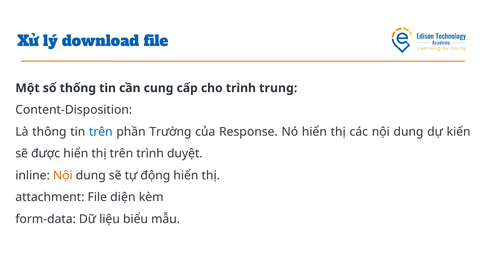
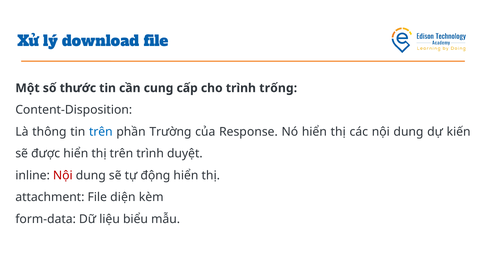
thống: thống -> thước
trung: trung -> trống
Nội at (63, 176) colour: orange -> red
